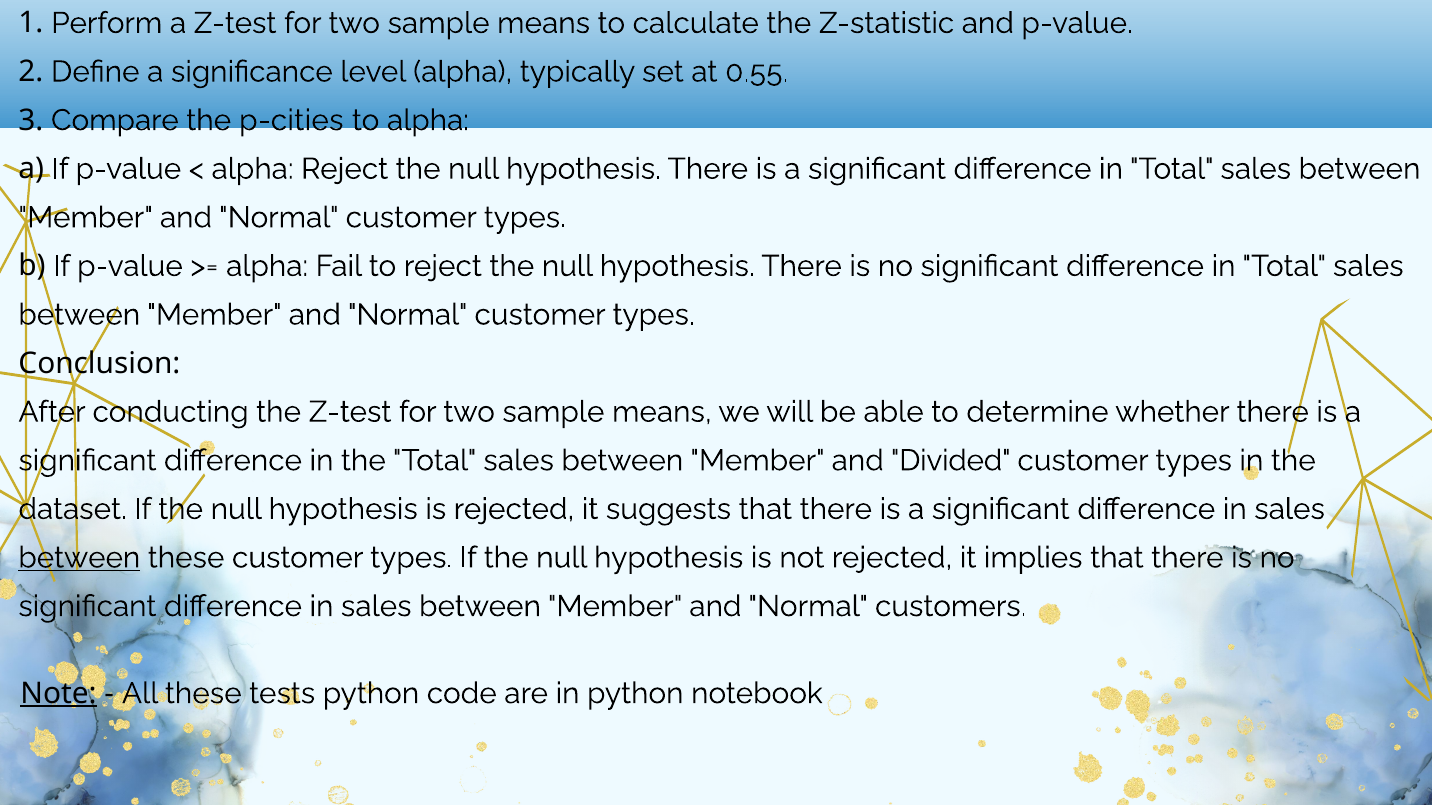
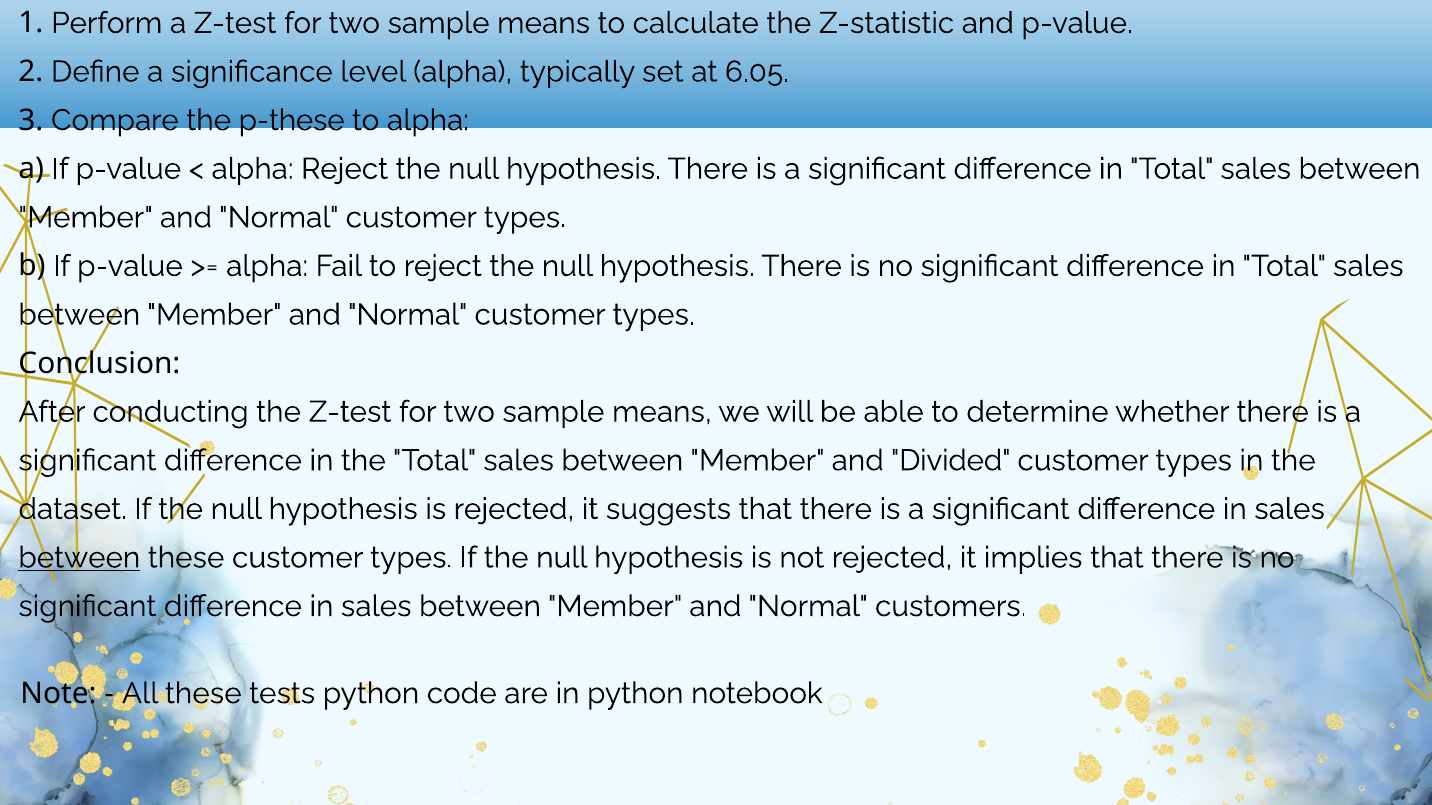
0.55: 0.55 -> 6.05
p-cities: p-cities -> p-these
Note underline: present -> none
